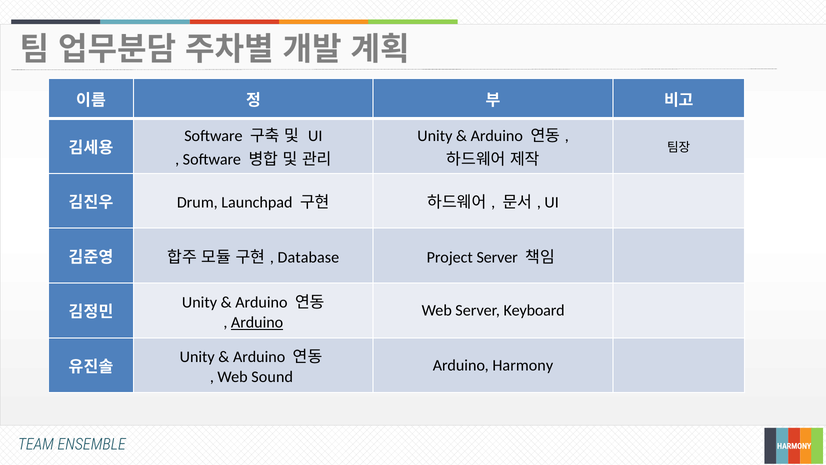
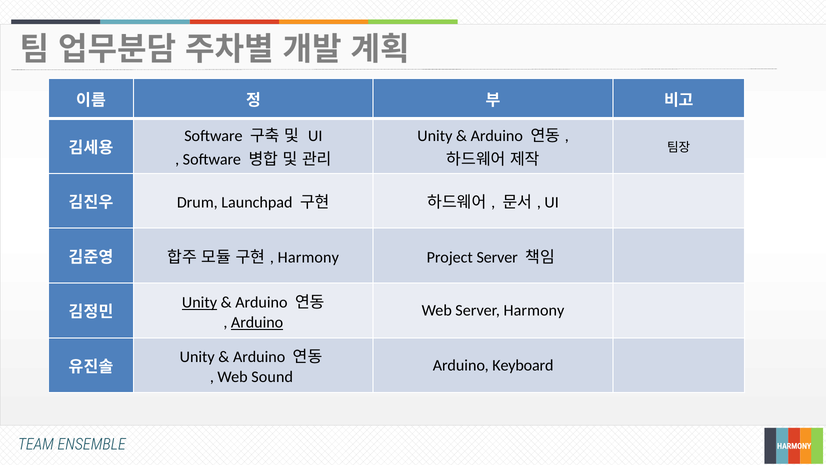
Database at (308, 257): Database -> Harmony
Unity at (199, 302) underline: none -> present
Server Keyboard: Keyboard -> Harmony
Arduino Harmony: Harmony -> Keyboard
